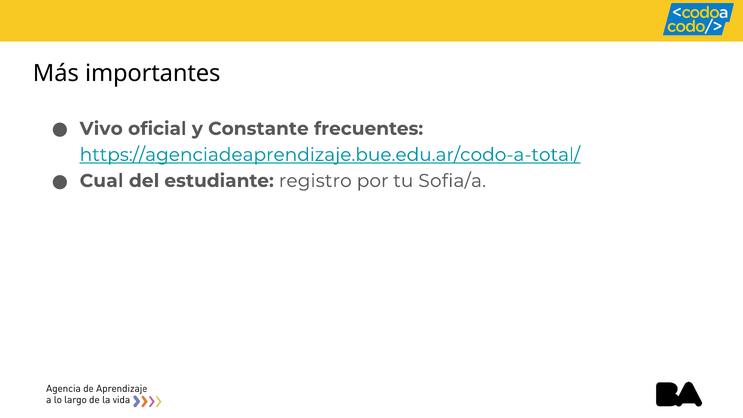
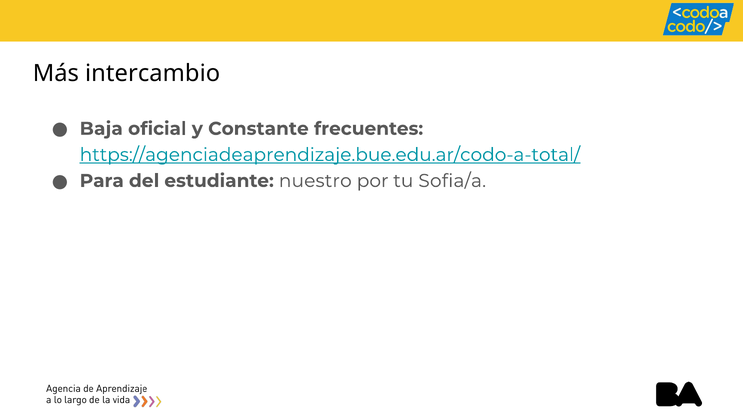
importantes: importantes -> intercambio
Vivo: Vivo -> Baja
Cual: Cual -> Para
registro: registro -> nuestro
